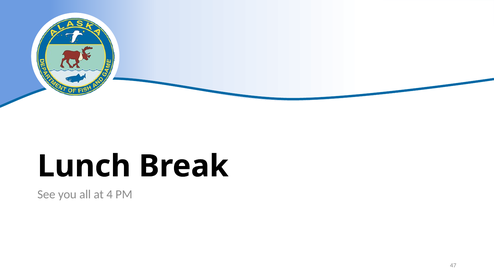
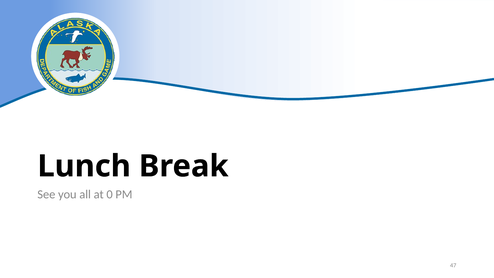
4: 4 -> 0
